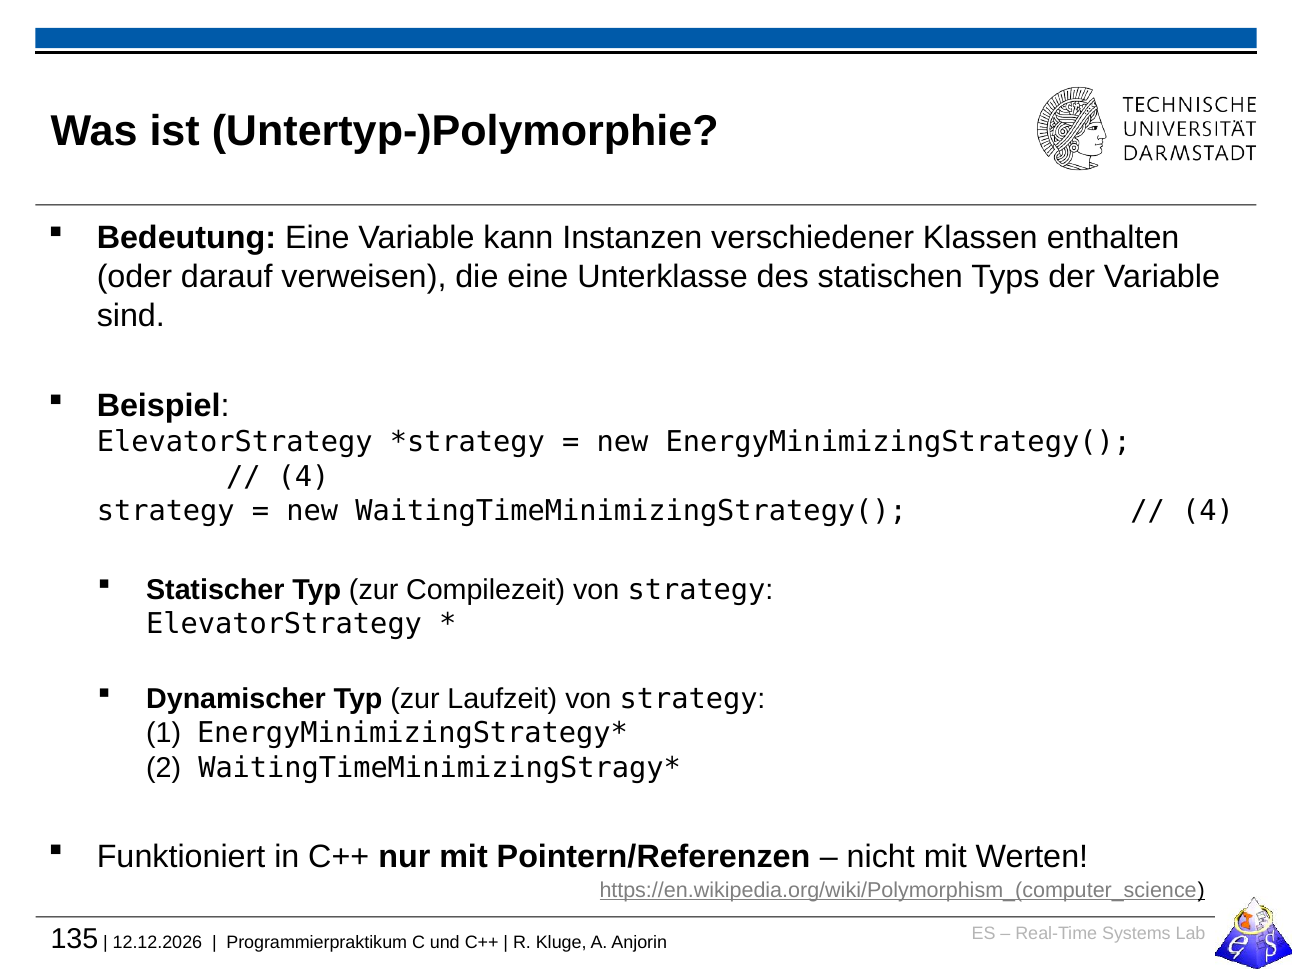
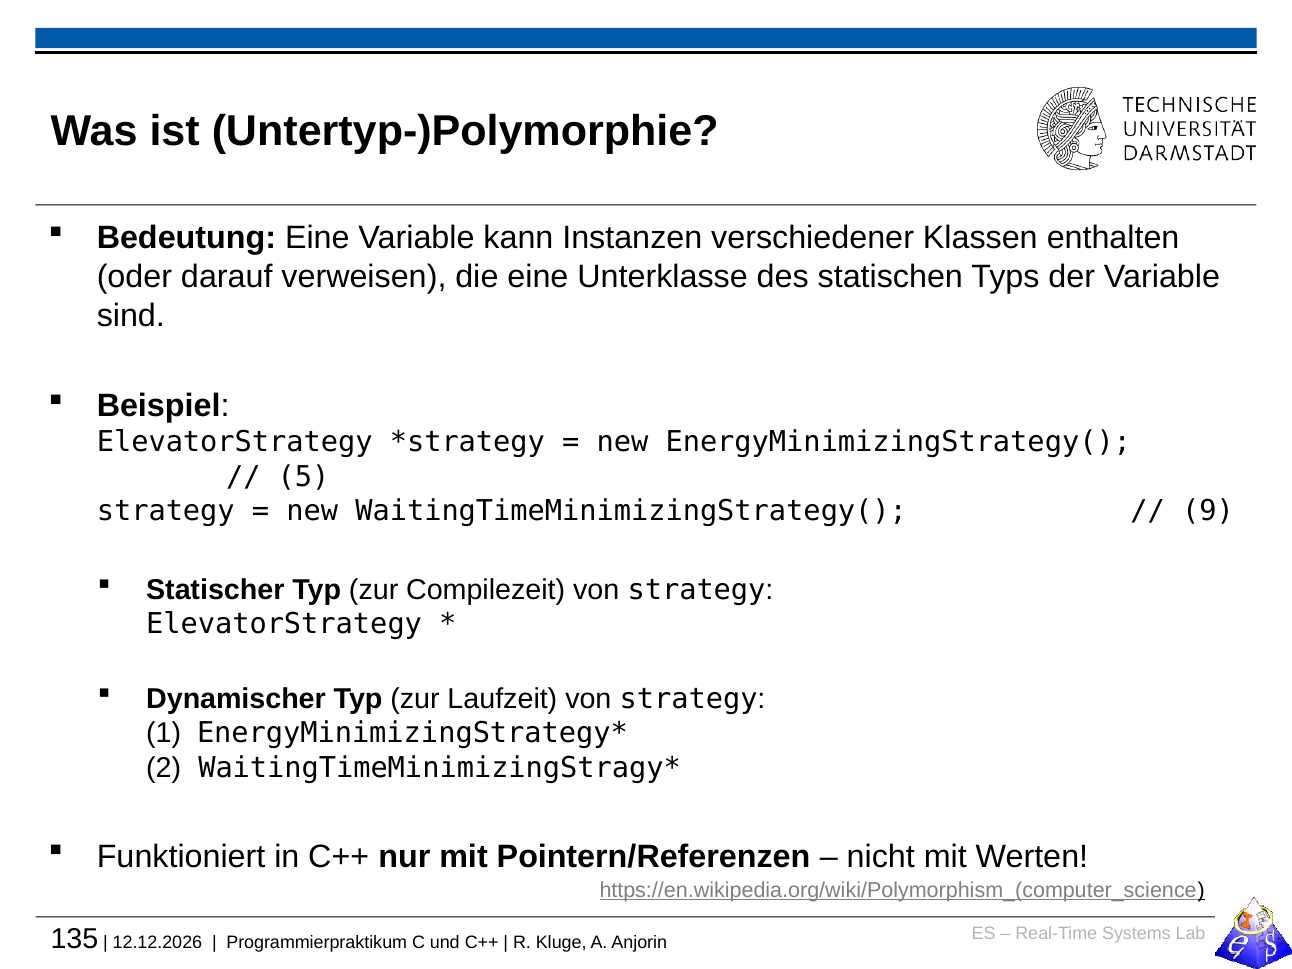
4 at (304, 477): 4 -> 5
4 at (1208, 511): 4 -> 9
